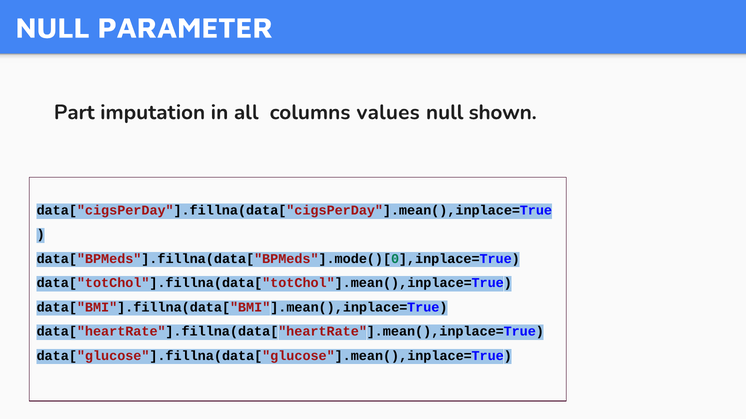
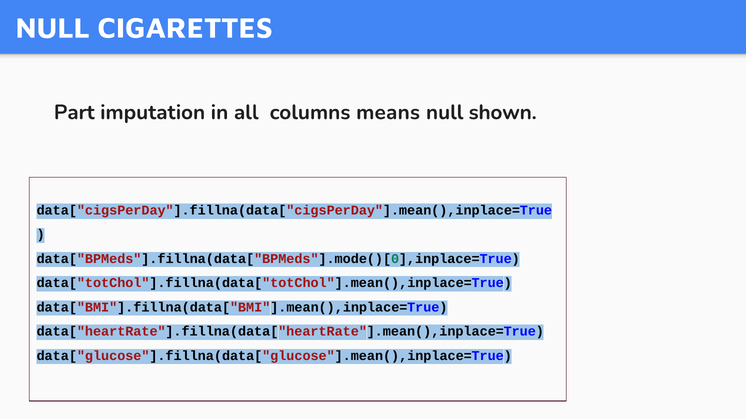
PARAMETER: PARAMETER -> CIGARETTES
values: values -> means
